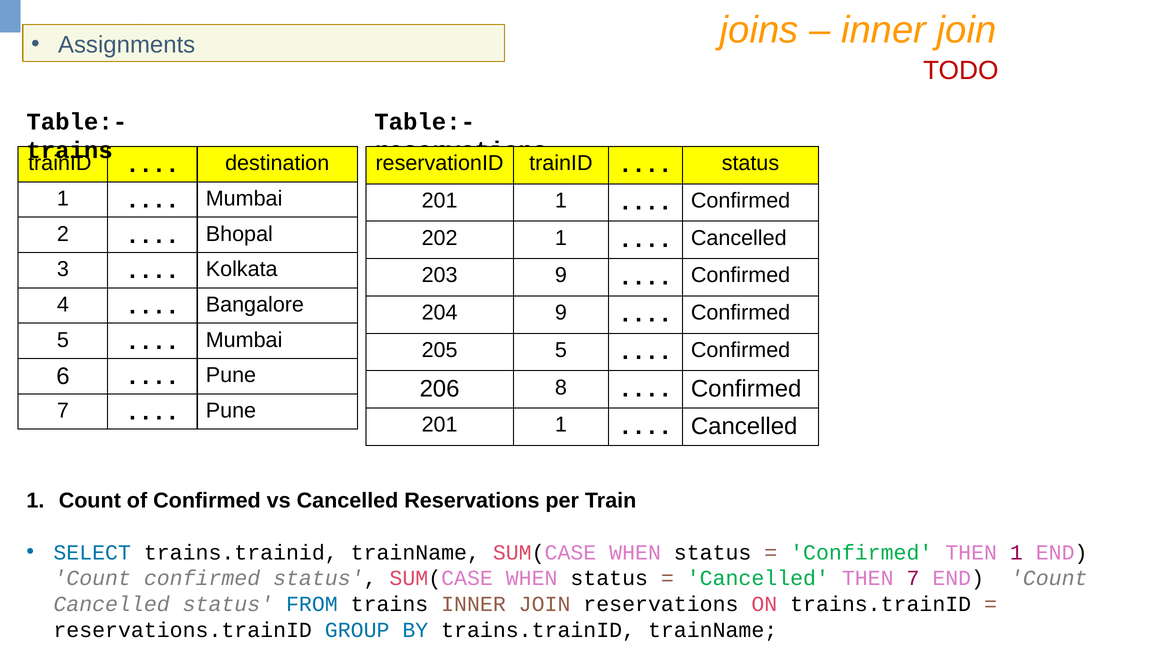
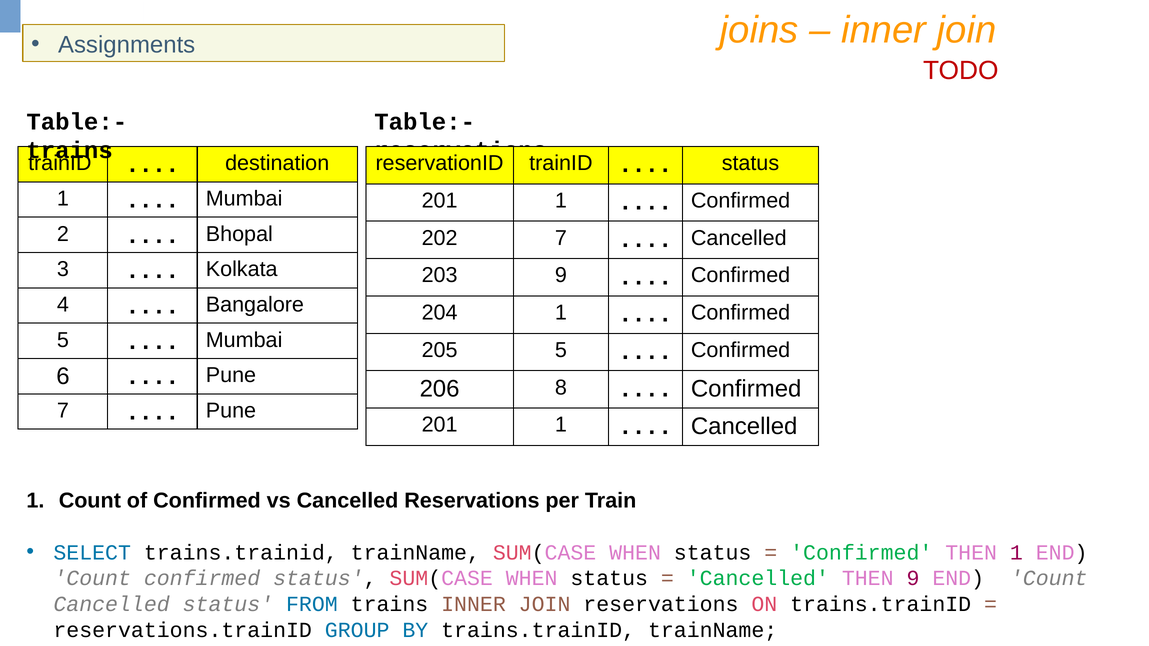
202 1: 1 -> 7
204 9: 9 -> 1
THEN 7: 7 -> 9
